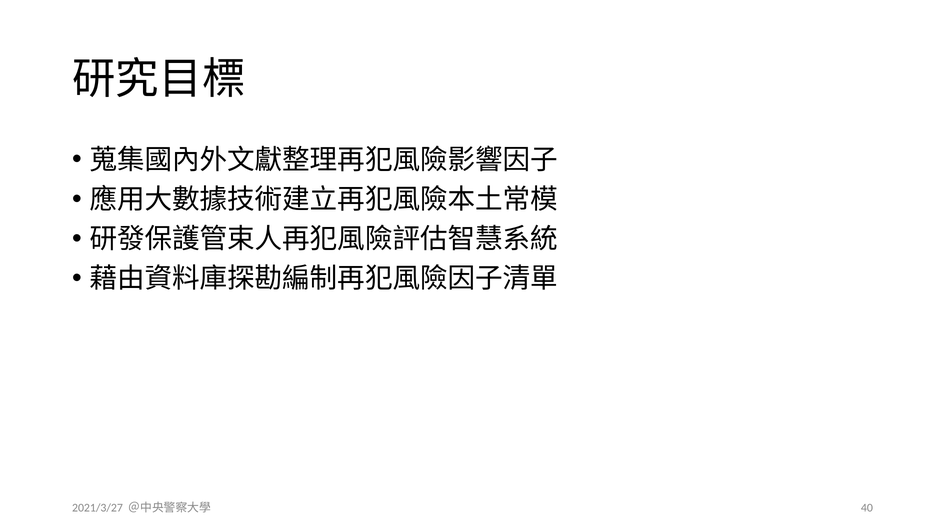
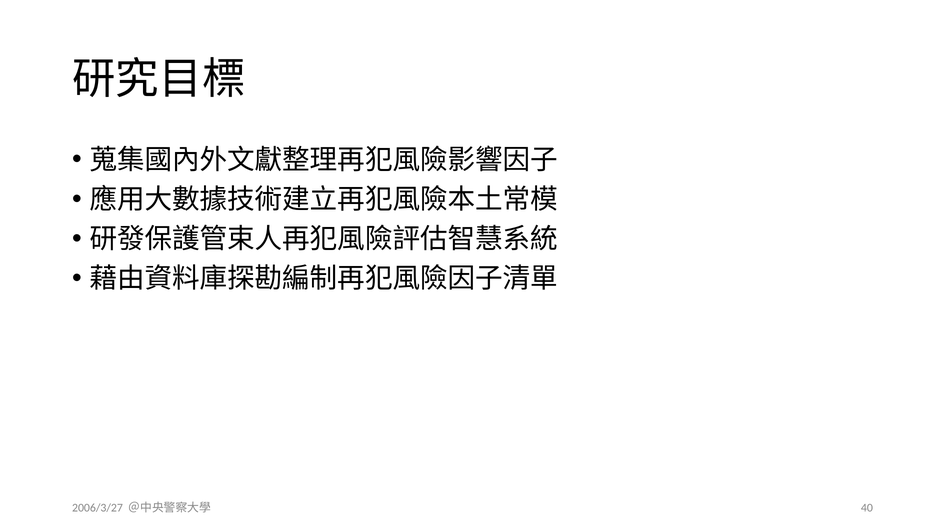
2021/3/27: 2021/3/27 -> 2006/3/27
